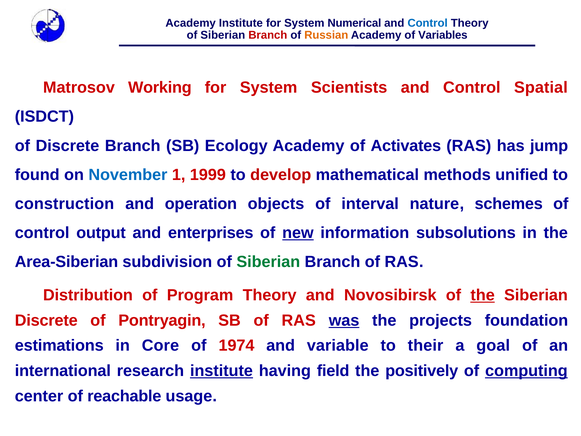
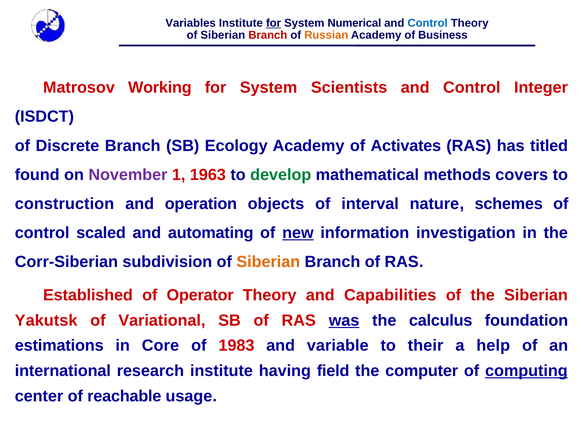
Academy at (191, 23): Academy -> Variables
for at (274, 23) underline: none -> present
Variables: Variables -> Business
Spatial: Spatial -> Integer
jump: jump -> titled
November colour: blue -> purple
1999: 1999 -> 1963
develop colour: red -> green
unified: unified -> covers
output: output -> scaled
enterprises: enterprises -> automating
subsolutions: subsolutions -> investigation
Area-Siberian: Area-Siberian -> Corr-Siberian
Siberian at (268, 262) colour: green -> orange
Distribution: Distribution -> Established
Program: Program -> Operator
Novosibirsk: Novosibirsk -> Capabilities
the at (483, 295) underline: present -> none
Discrete at (46, 320): Discrete -> Yakutsk
Pontryagin: Pontryagin -> Variational
projects: projects -> calculus
1974: 1974 -> 1983
goal: goal -> help
institute at (221, 371) underline: present -> none
positively: positively -> computer
